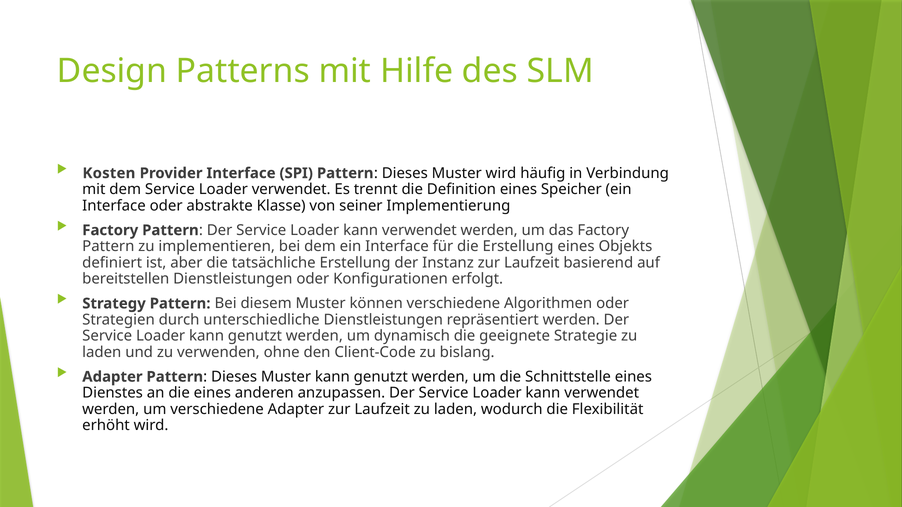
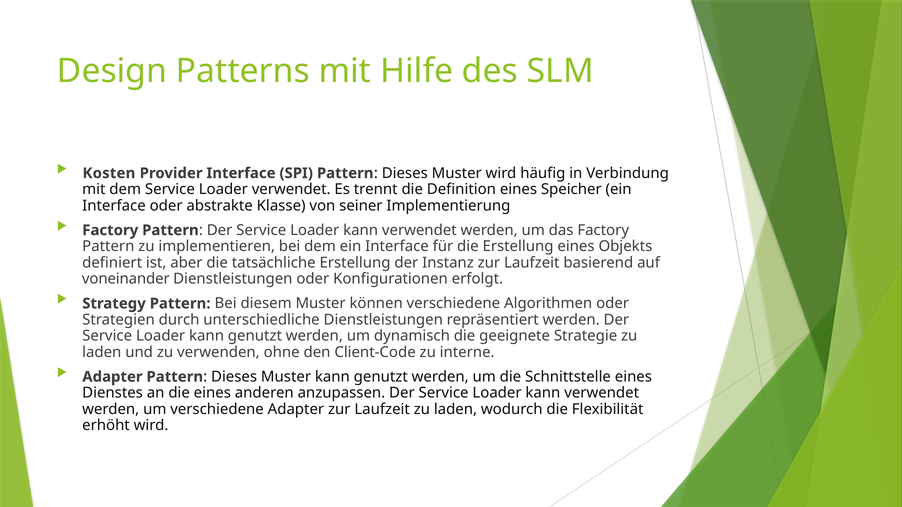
bereitstellen: bereitstellen -> voneinander
bislang: bislang -> interne
